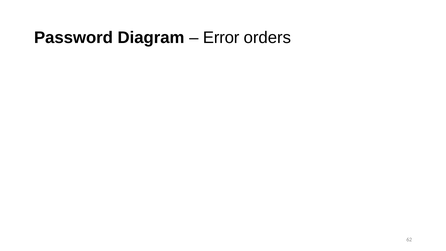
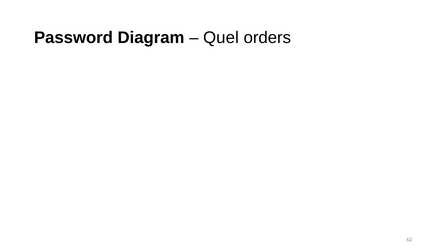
Error: Error -> Quel
